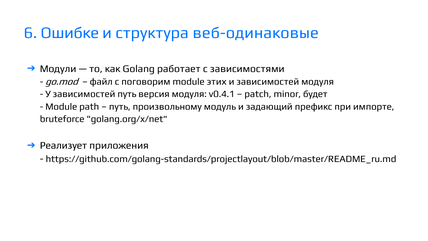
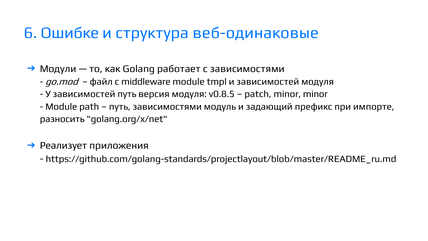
поговорим: поговорим -> middleware
этих: этих -> tmpl
v0.4.1: v0.4.1 -> v0.8.5
minor будет: будет -> minor
путь произвольному: произвольному -> зависимостями
bruteforce: bruteforce -> разносить
